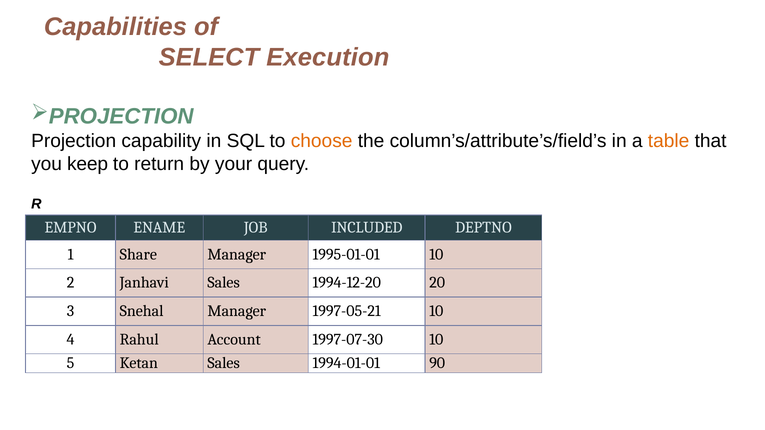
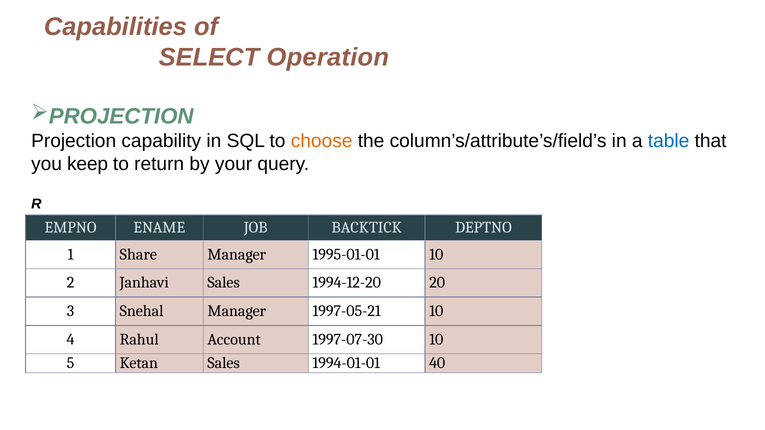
Execution: Execution -> Operation
table colour: orange -> blue
INCLUDED: INCLUDED -> BACKTICK
90: 90 -> 40
